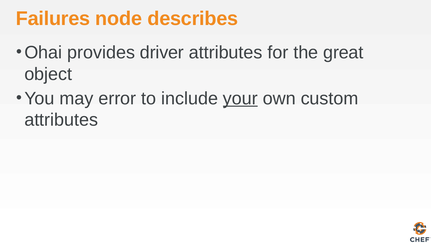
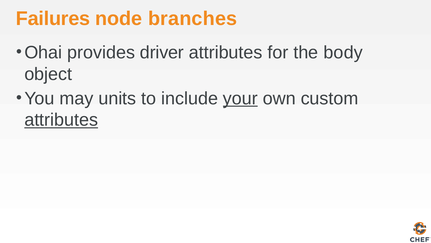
describes: describes -> branches
great: great -> body
error: error -> units
attributes at (61, 120) underline: none -> present
